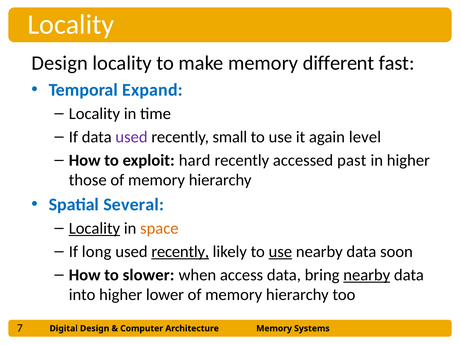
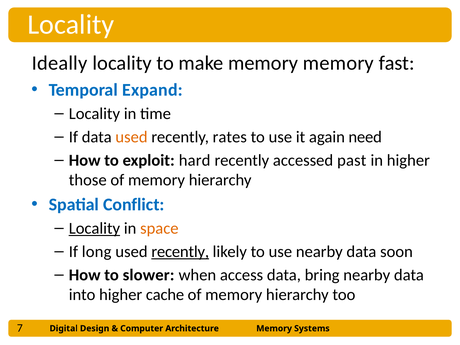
Design at (60, 63): Design -> Ideally
memory different: different -> memory
used at (131, 137) colour: purple -> orange
small: small -> rates
level: level -> need
Several: Several -> Conflict
use at (280, 252) underline: present -> none
nearby at (367, 275) underline: present -> none
lower: lower -> cache
